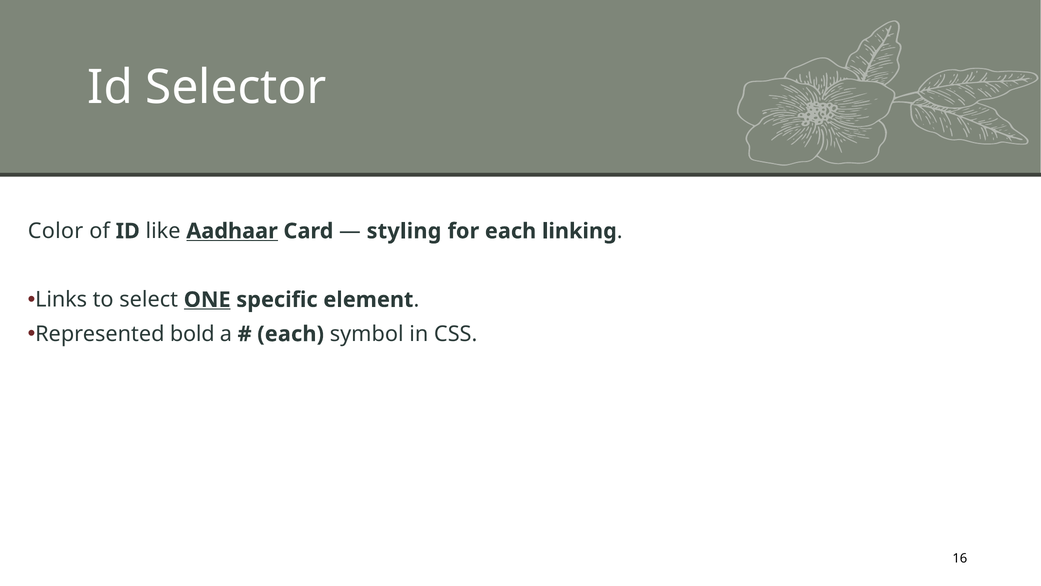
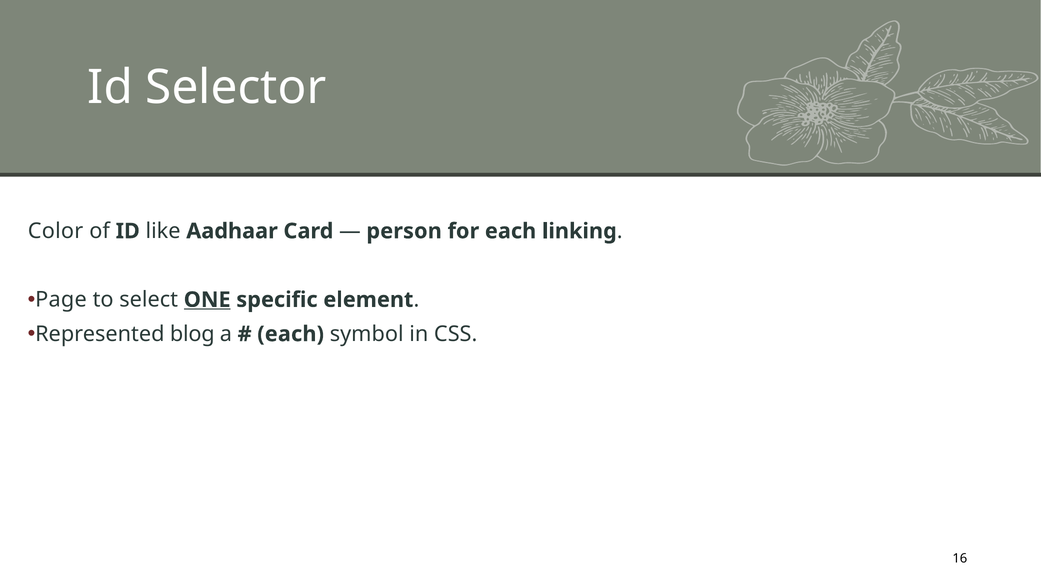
Aadhaar underline: present -> none
styling: styling -> person
Links: Links -> Page
bold: bold -> blog
